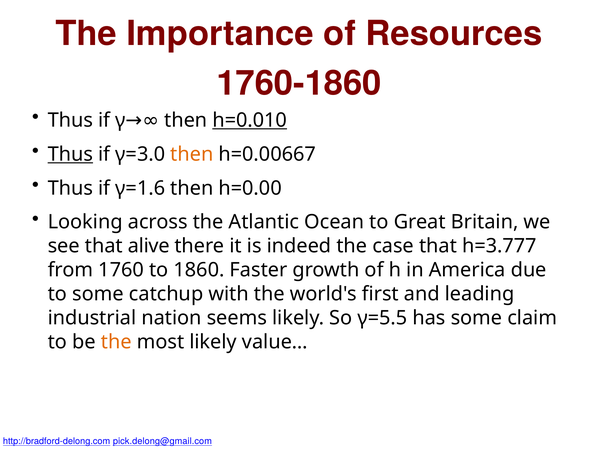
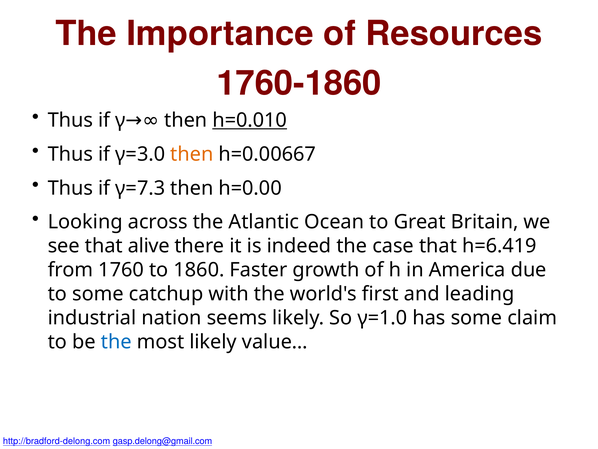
Thus at (70, 154) underline: present -> none
γ=1.6: γ=1.6 -> γ=7.3
h=3.777: h=3.777 -> h=6.419
γ=5.5: γ=5.5 -> γ=1.0
the at (116, 341) colour: orange -> blue
pick.delong@gmail.com: pick.delong@gmail.com -> gasp.delong@gmail.com
